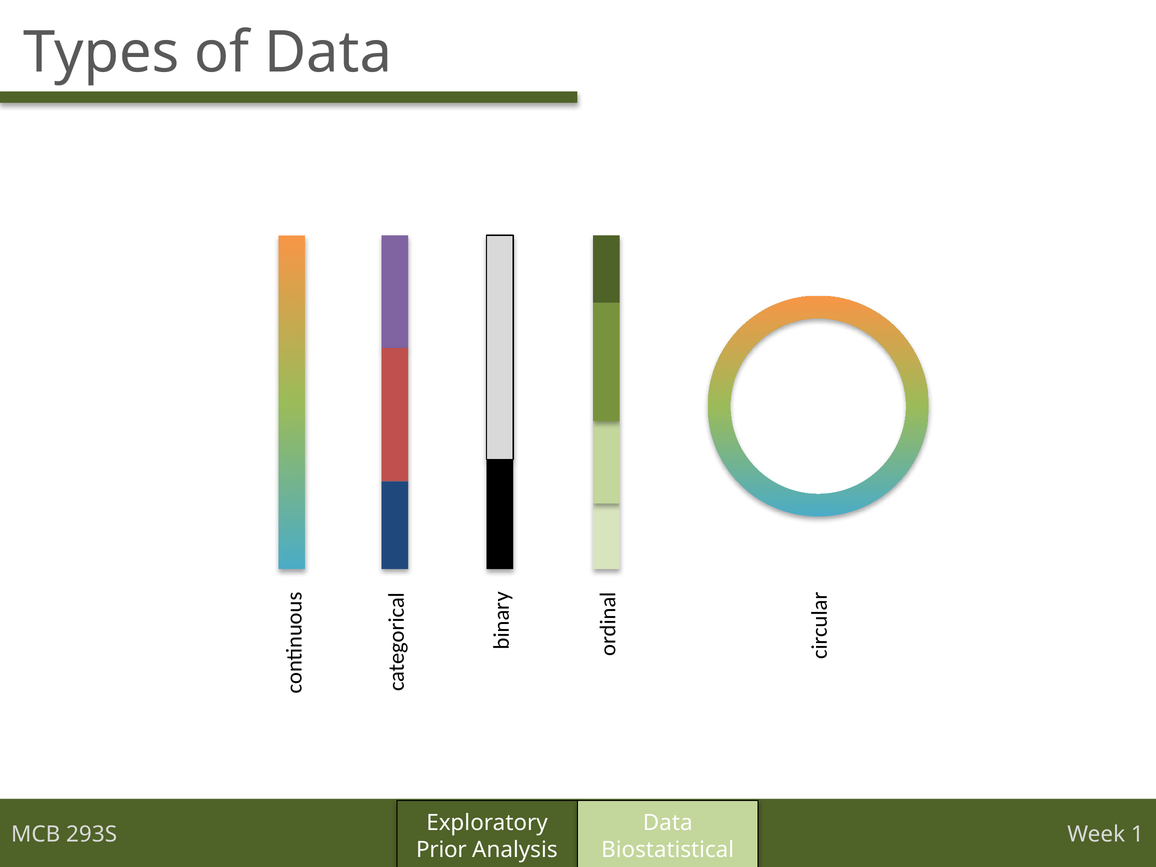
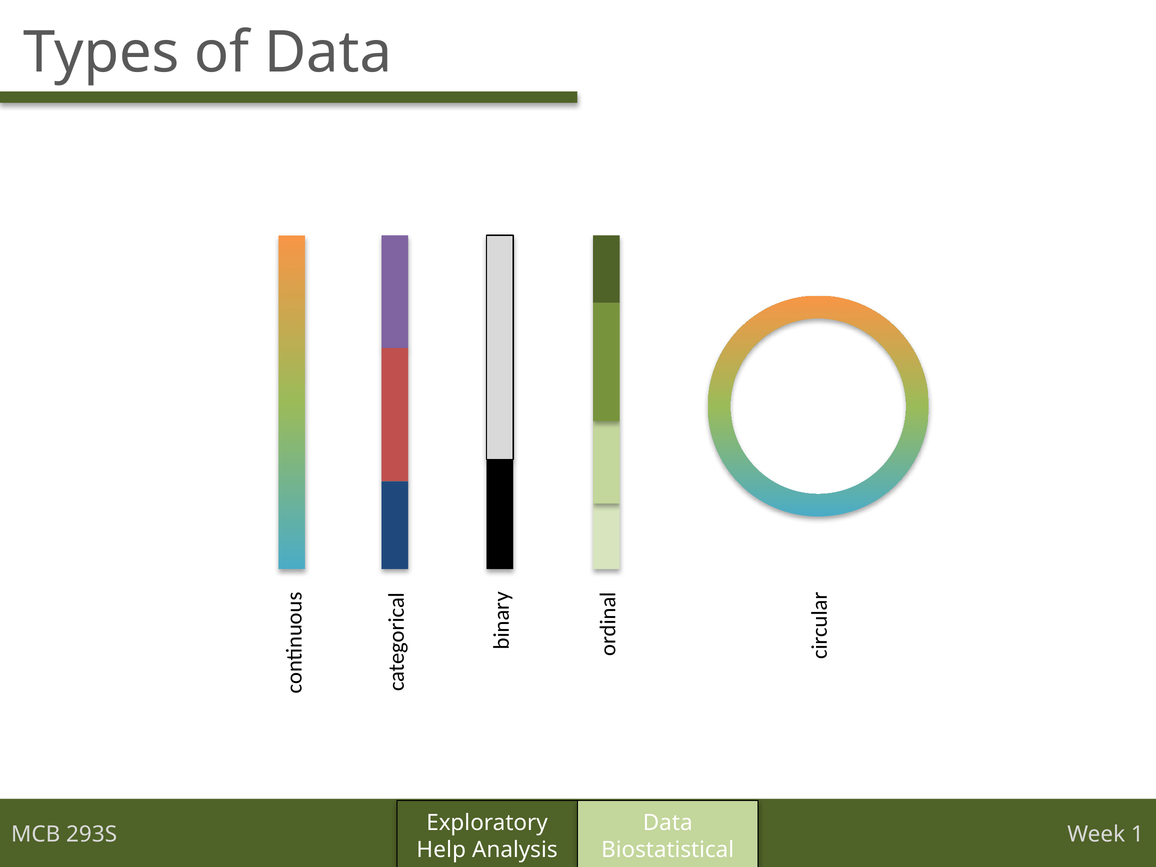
Prior: Prior -> Help
